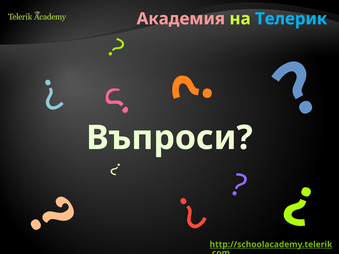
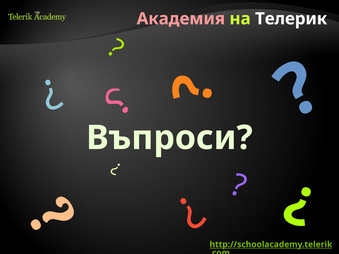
Телерик colour: light blue -> white
